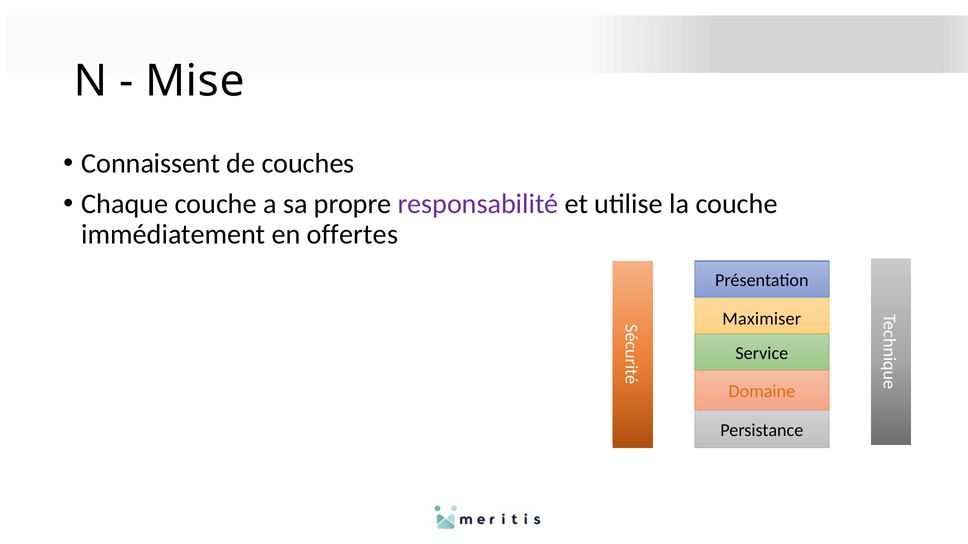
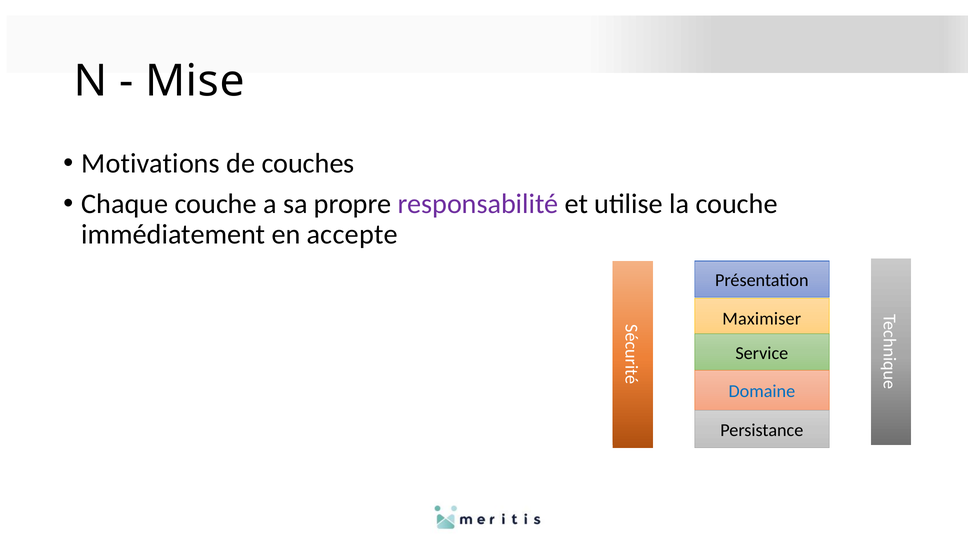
Connaissent: Connaissent -> Motivations
offertes: offertes -> accepte
Domaine colour: orange -> blue
